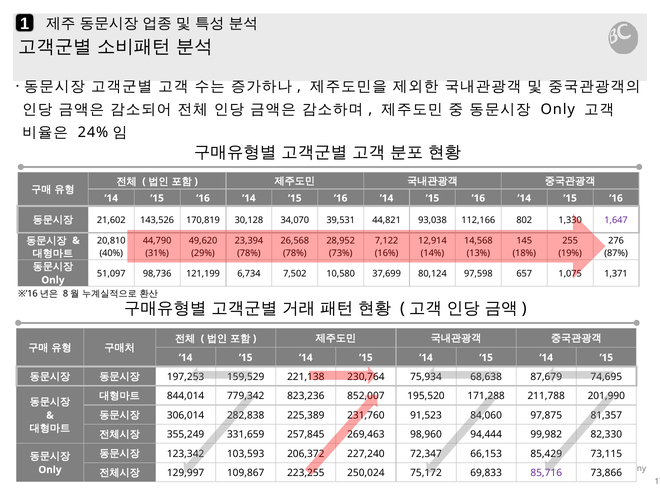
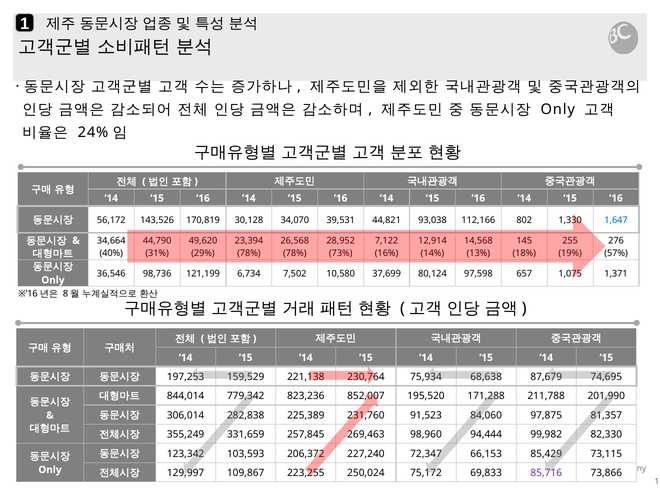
21,602: 21,602 -> 56,172
1,647 colour: purple -> blue
20,810: 20,810 -> 34,664
87%: 87% -> 57%
51,097: 51,097 -> 36,546
